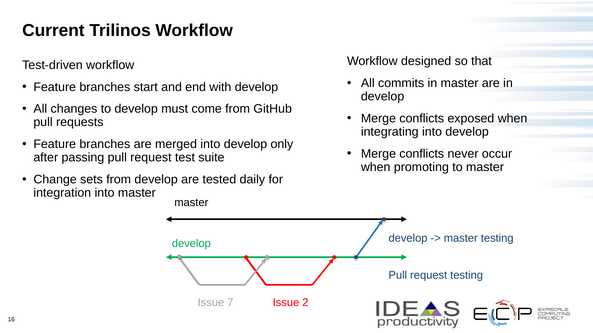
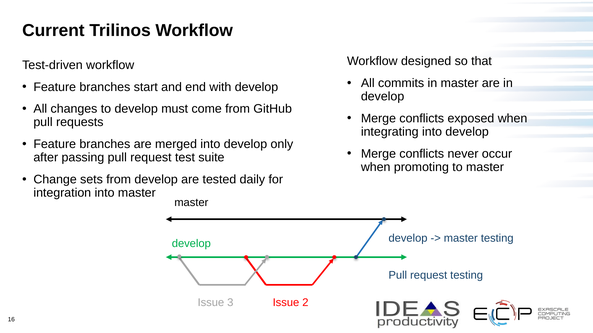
7: 7 -> 3
